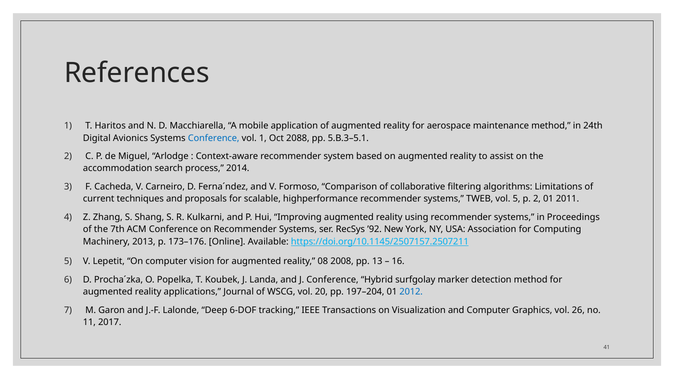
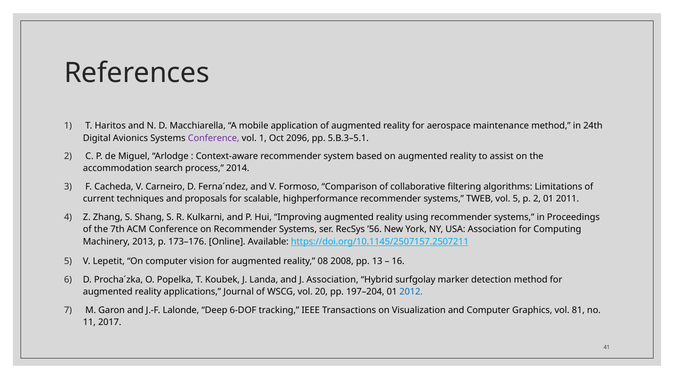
Conference at (214, 138) colour: blue -> purple
2088: 2088 -> 2096
’92: ’92 -> ’56
J Conference: Conference -> Association
26: 26 -> 81
